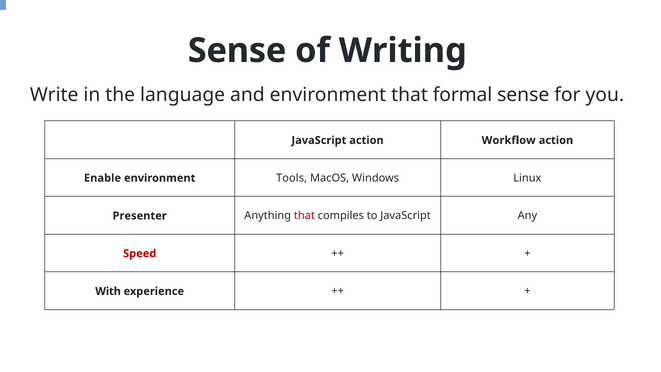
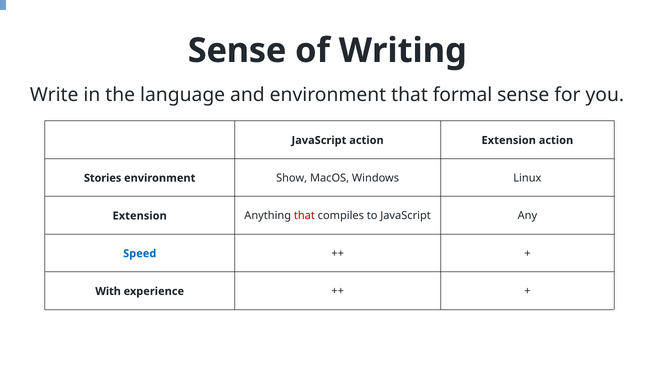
action Workflow: Workflow -> Extension
Enable: Enable -> Stories
Tools: Tools -> Show
Presenter at (140, 216): Presenter -> Extension
Speed colour: red -> blue
